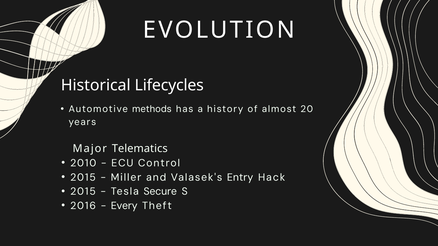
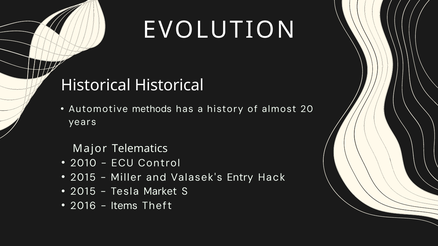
Historical Lifecycles: Lifecycles -> Historical
Secure: Secure -> Market
Every: Every -> Items
